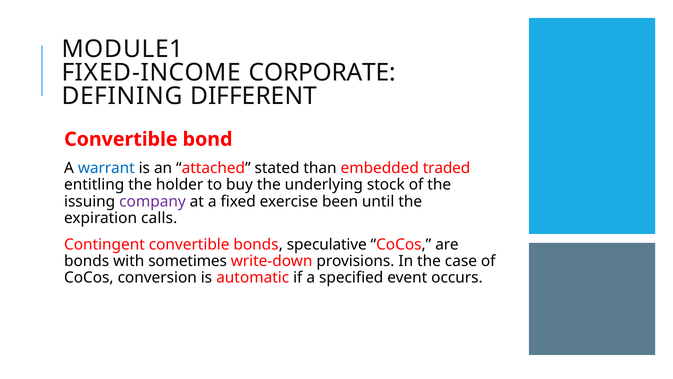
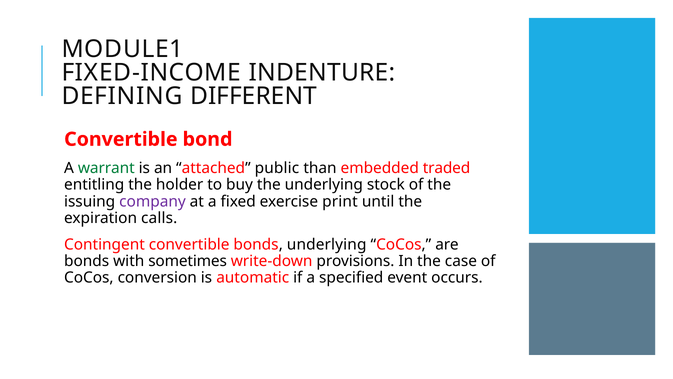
CORPORATE: CORPORATE -> INDENTURE
warrant colour: blue -> green
stated: stated -> public
been: been -> print
bonds speculative: speculative -> underlying
